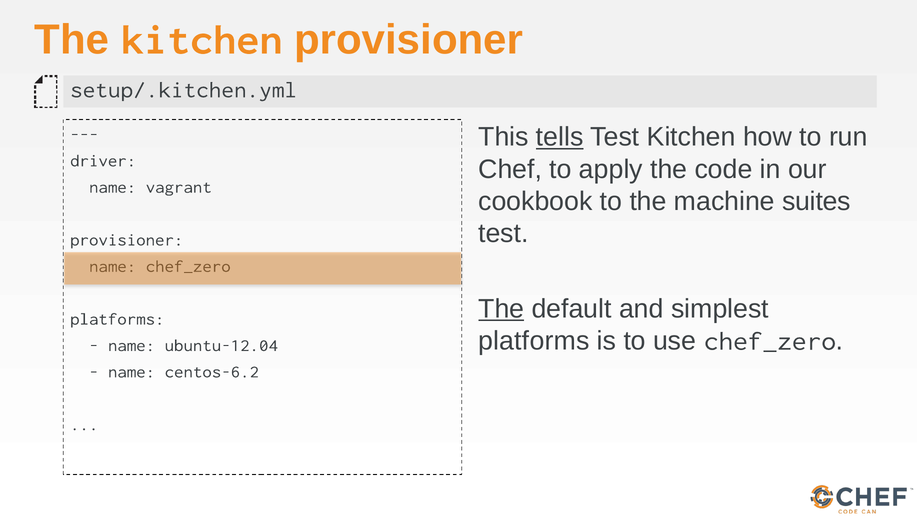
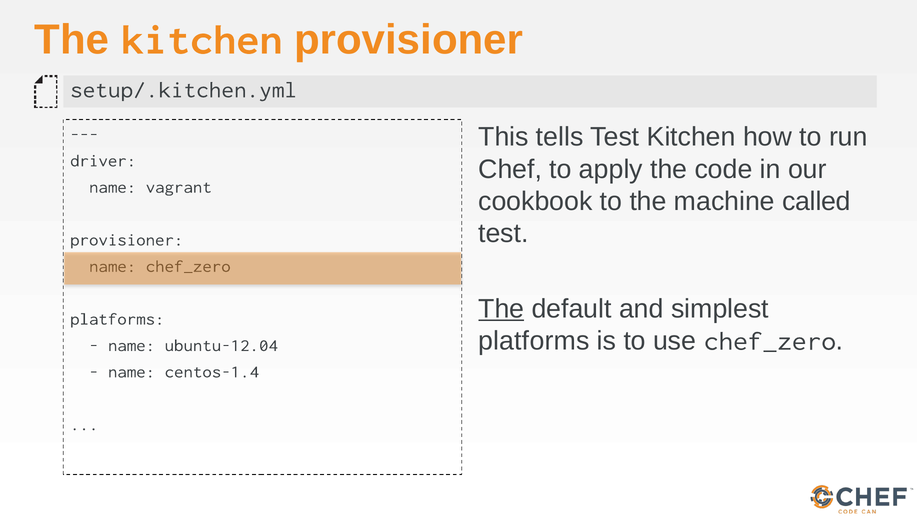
tells underline: present -> none
suites: suites -> called
centos-6.2: centos-6.2 -> centos-1.4
